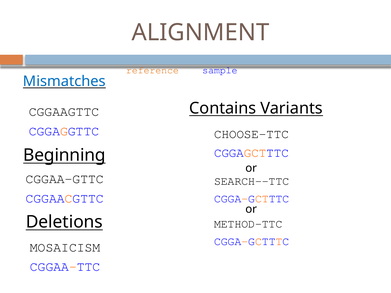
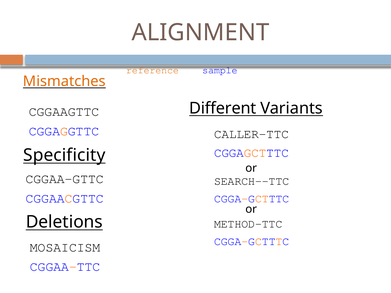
Mismatches colour: blue -> orange
Contains: Contains -> Different
CHOOSE-TTC: CHOOSE-TTC -> CALLER-TTC
Beginning: Beginning -> Specificity
